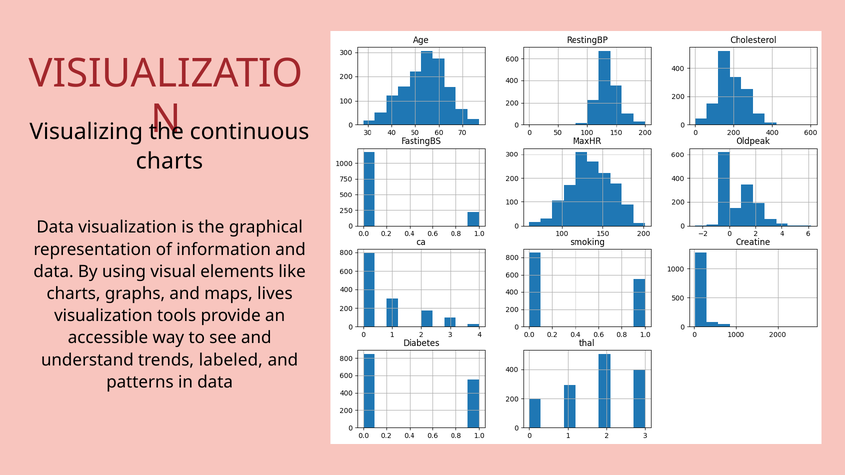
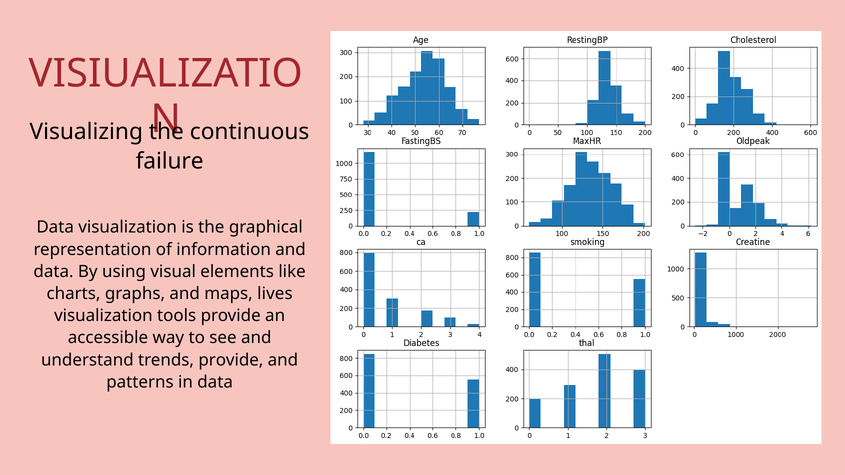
charts at (169, 161): charts -> failure
trends labeled: labeled -> provide
